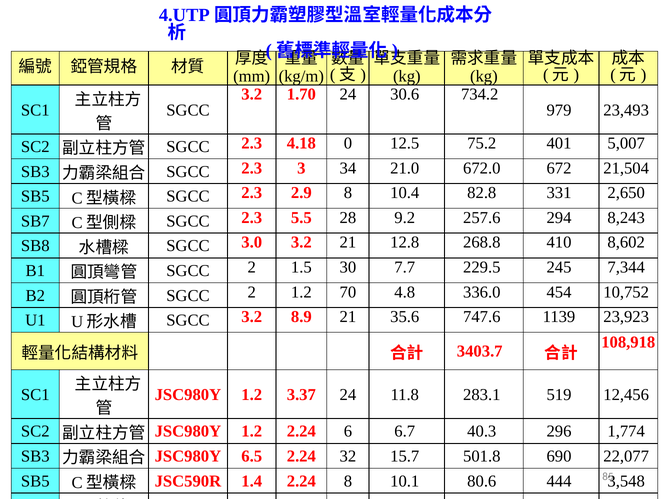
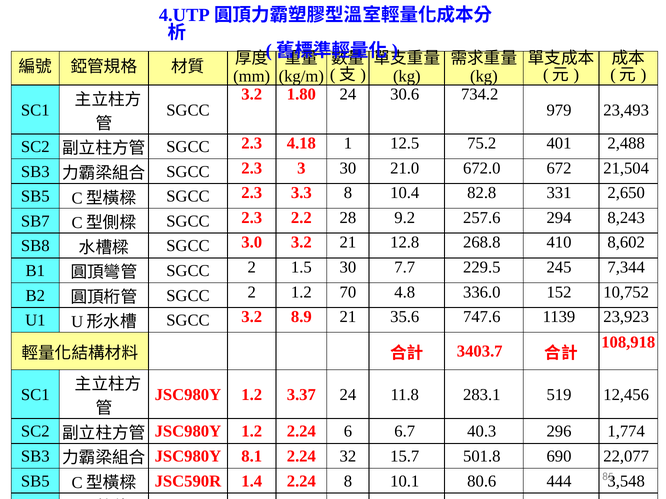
1.70: 1.70 -> 1.80
0: 0 -> 1
5,007: 5,007 -> 2,488
3 34: 34 -> 30
2.9: 2.9 -> 3.3
5.5: 5.5 -> 2.2
454: 454 -> 152
6.5: 6.5 -> 8.1
